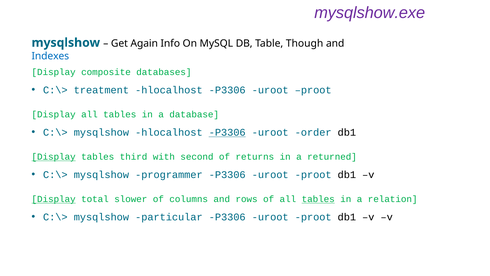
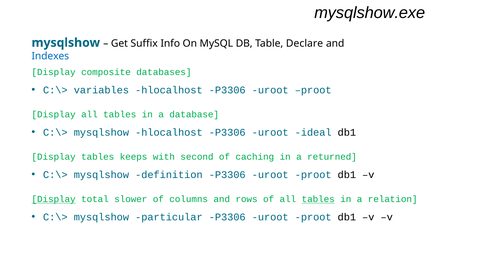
mysqlshow.exe colour: purple -> black
Again: Again -> Suffix
Though: Though -> Declare
treatment: treatment -> variables
P3306 at (227, 132) underline: present -> none
order: order -> ideal
Display at (54, 157) underline: present -> none
third: third -> keeps
returns: returns -> caching
programmer: programmer -> definition
